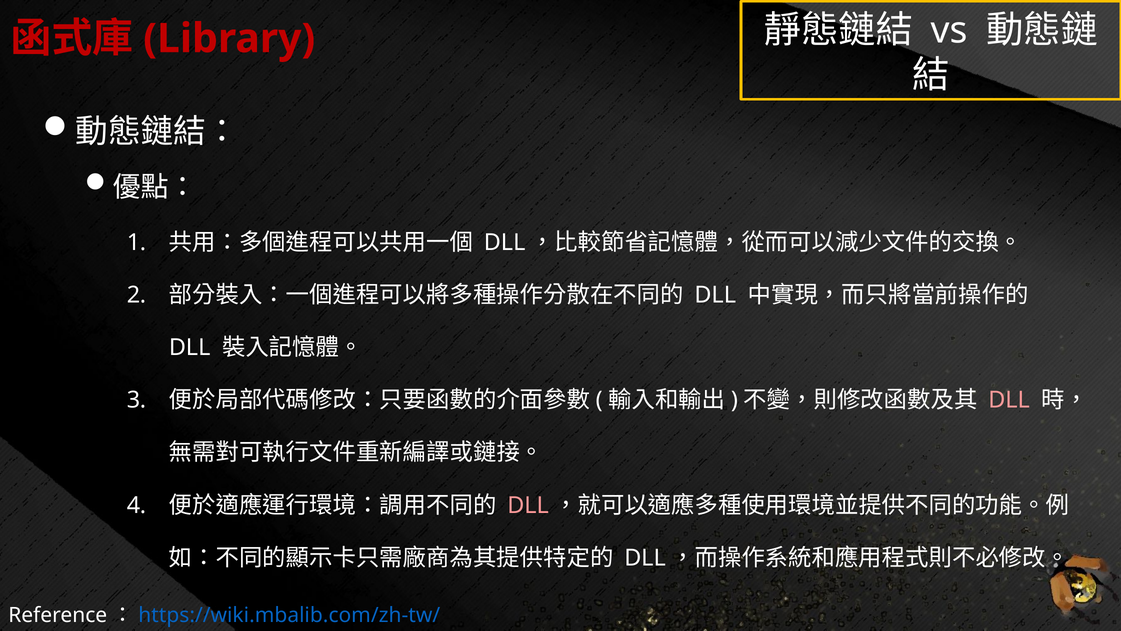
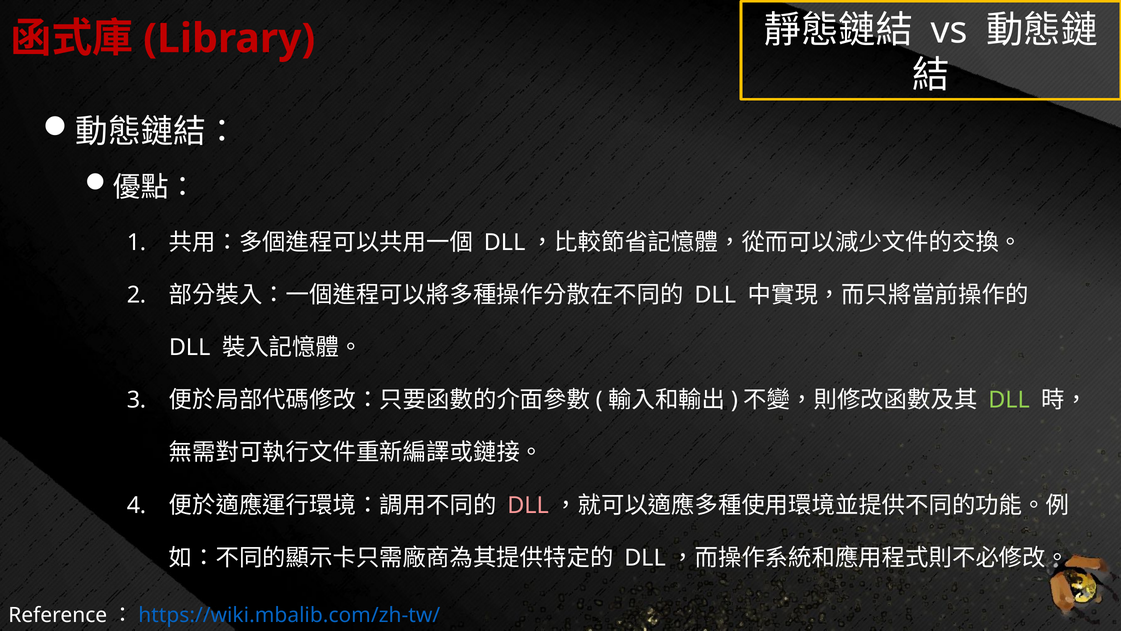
DLL at (1009, 400) colour: pink -> light green
